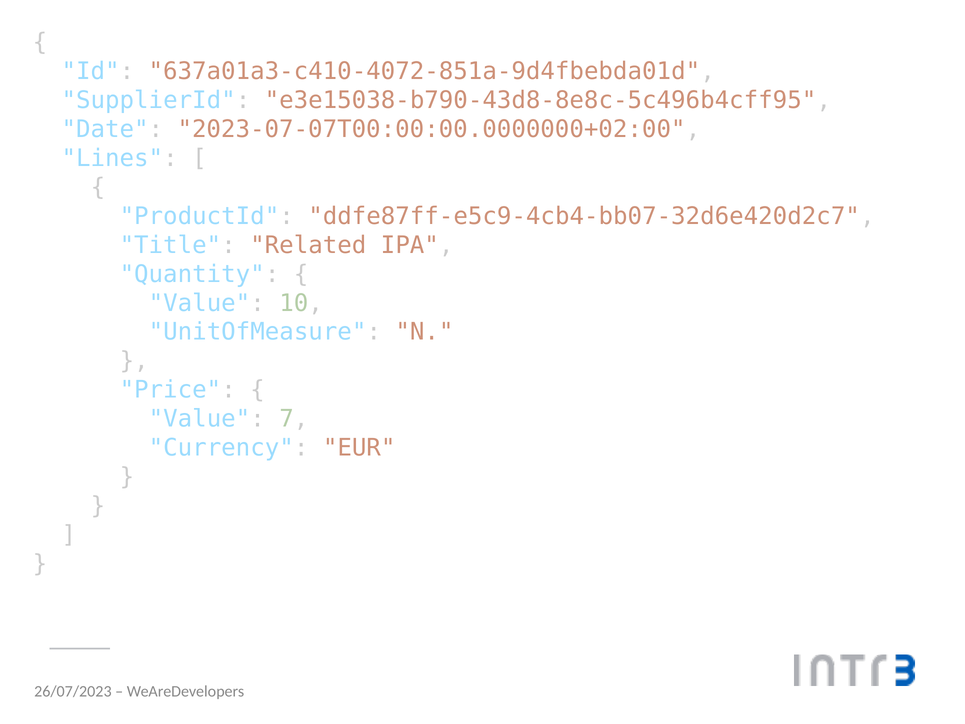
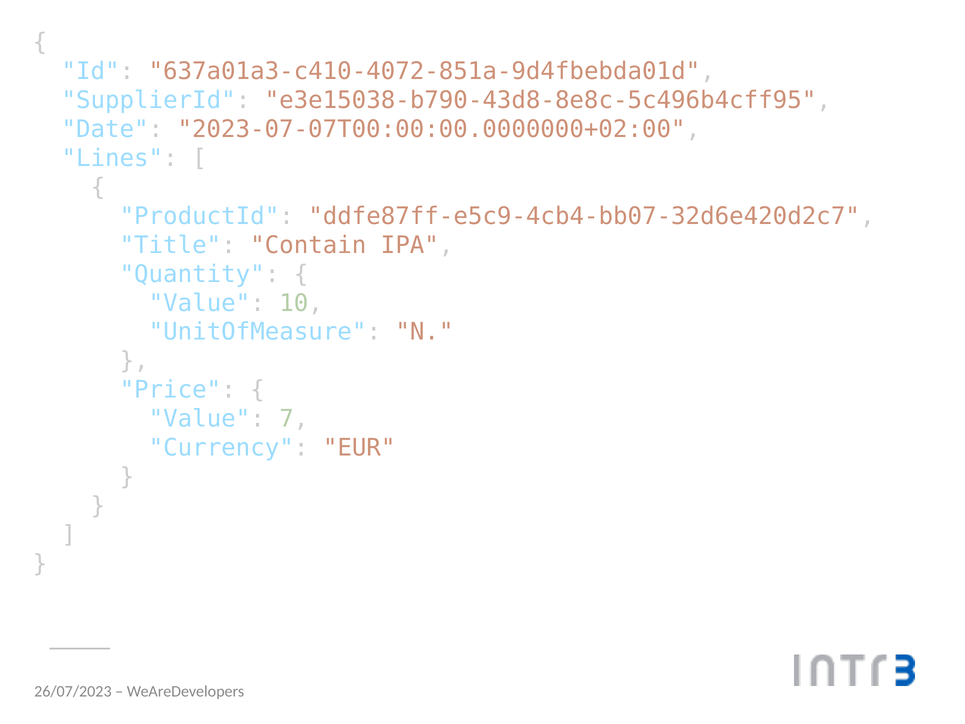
Related: Related -> Contain
